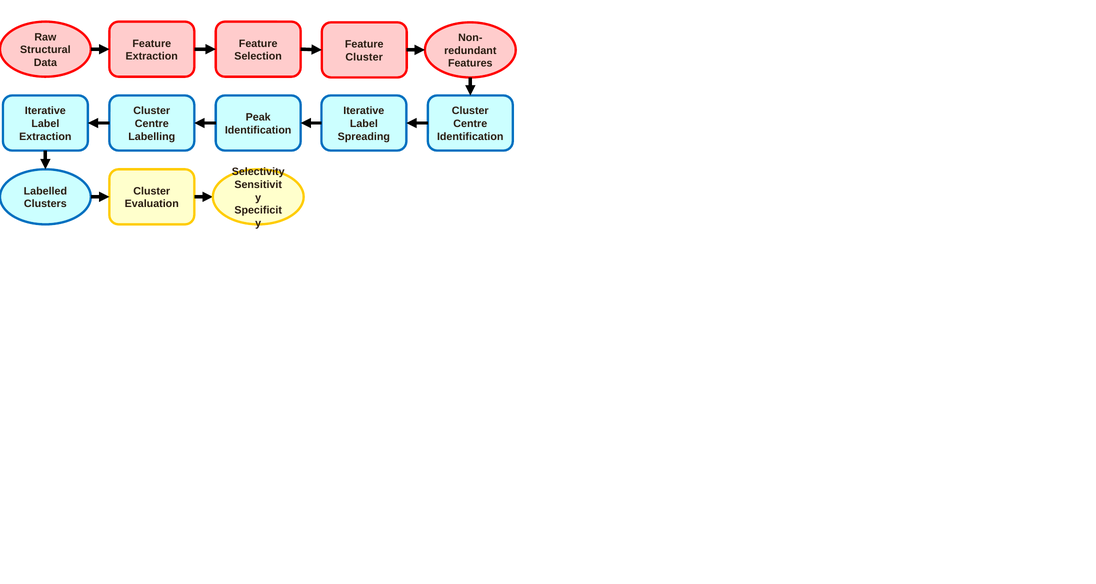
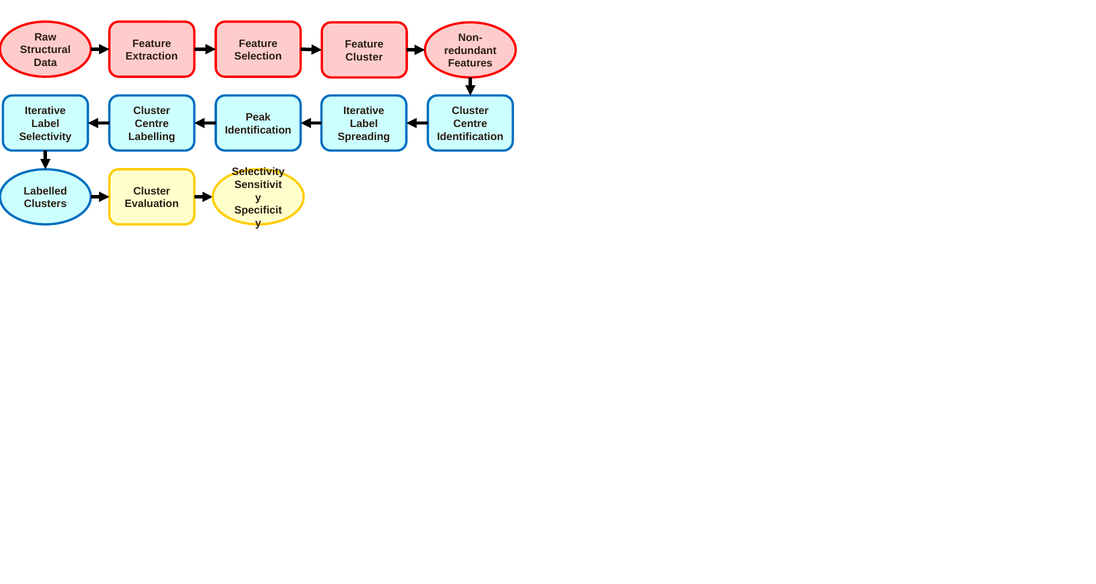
Extraction at (45, 137): Extraction -> Selectivity
